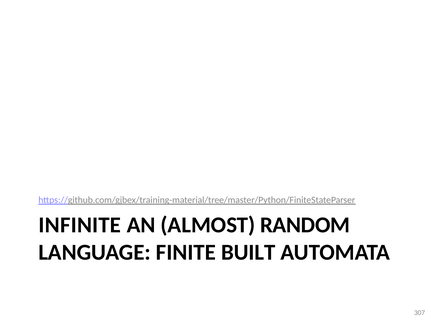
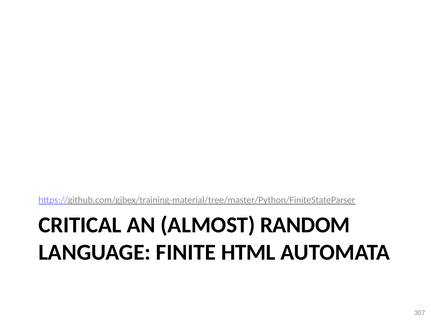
INFINITE: INFINITE -> CRITICAL
BUILT: BUILT -> HTML
